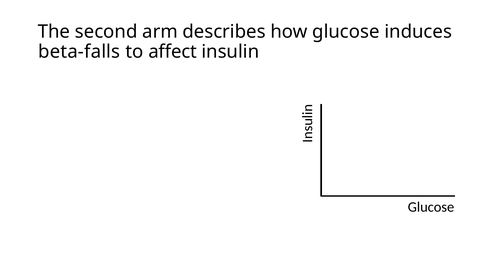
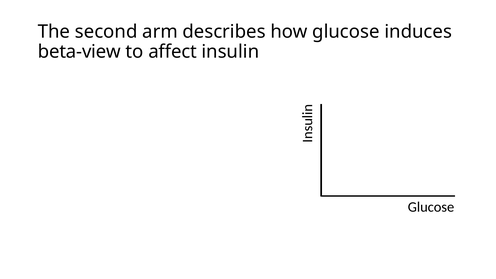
beta-falls: beta-falls -> beta-view
